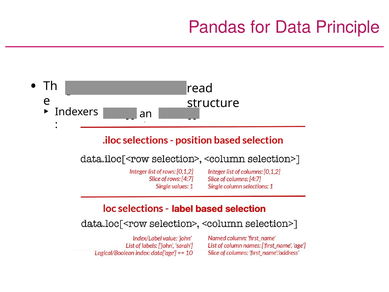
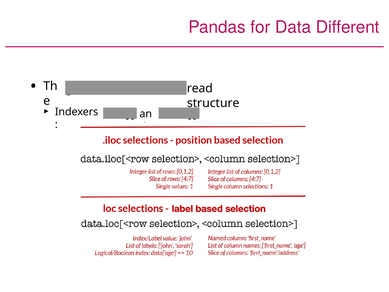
Principle: Principle -> Different
